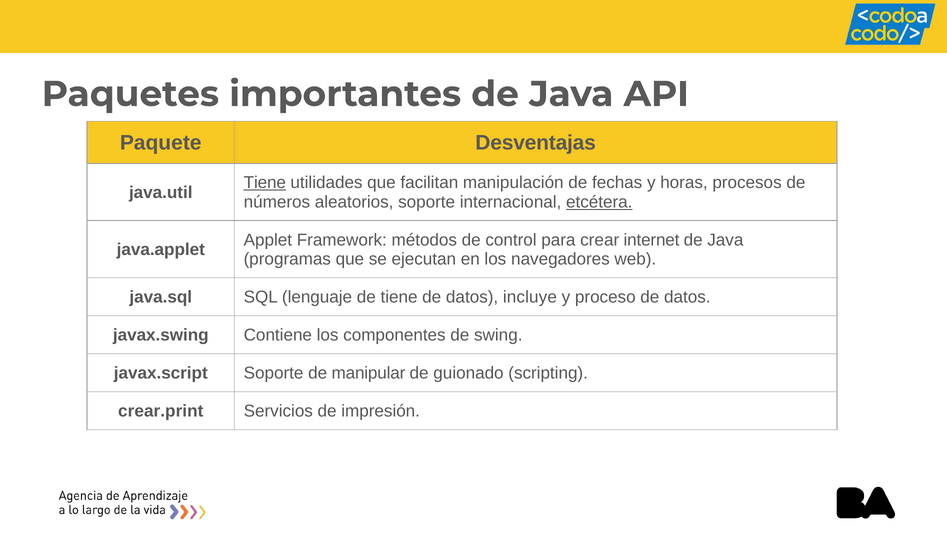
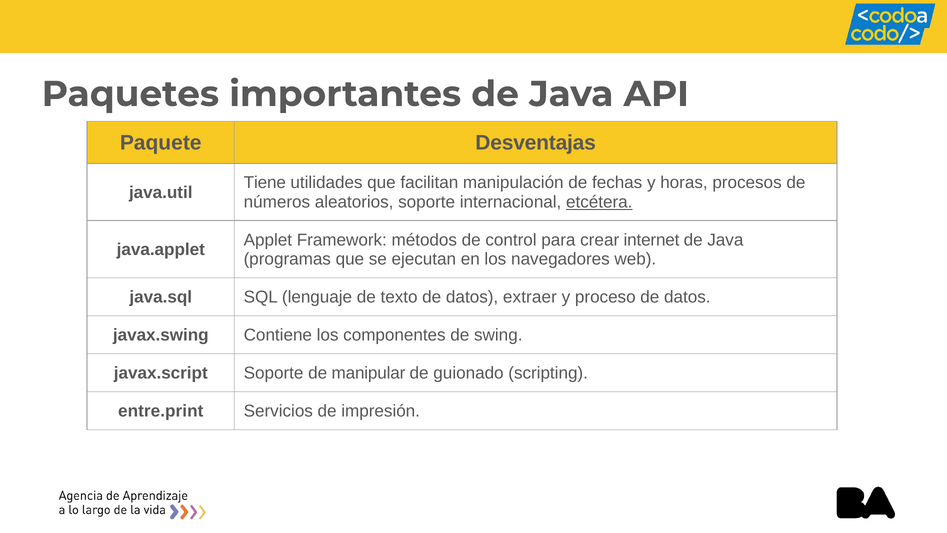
Tiene at (265, 183) underline: present -> none
de tiene: tiene -> texto
incluye: incluye -> extraer
crear.print: crear.print -> entre.print
